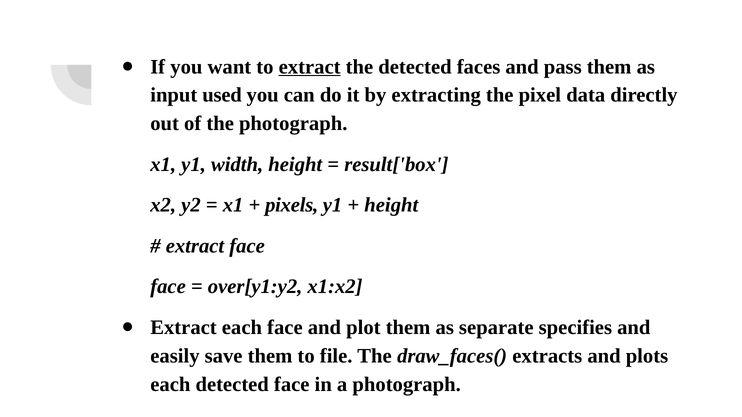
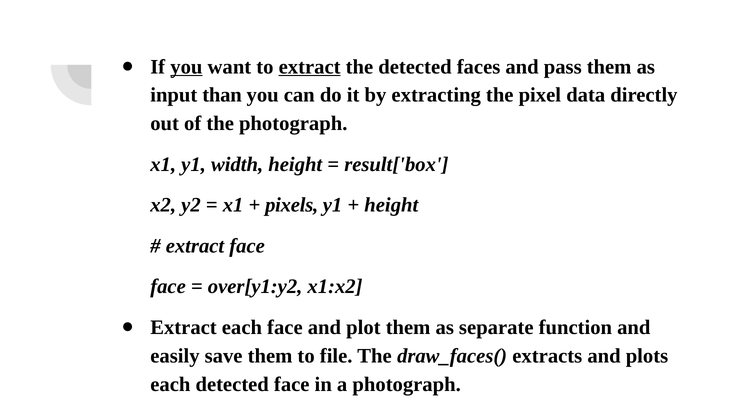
you at (186, 67) underline: none -> present
used: used -> than
specifies: specifies -> function
